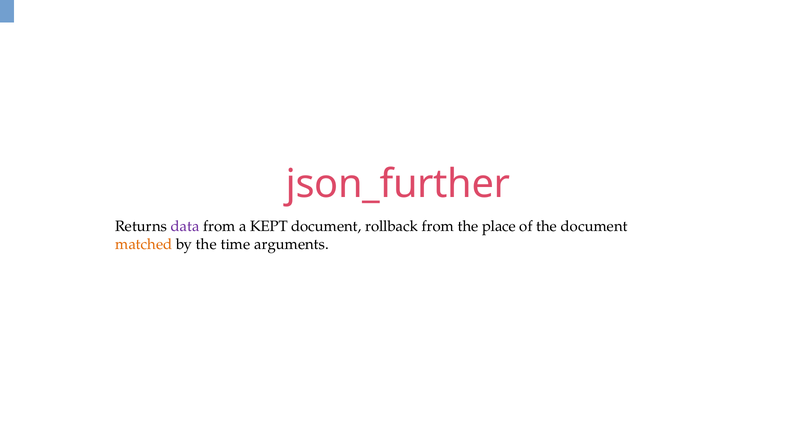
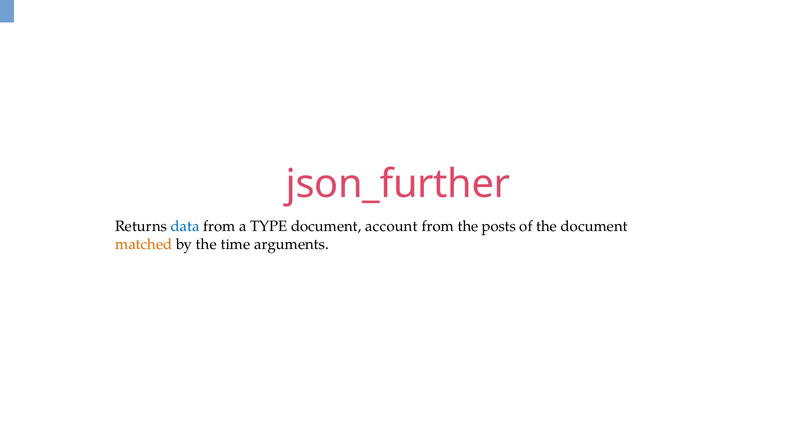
data colour: purple -> blue
KEPT: KEPT -> TYPE
rollback: rollback -> account
place: place -> posts
